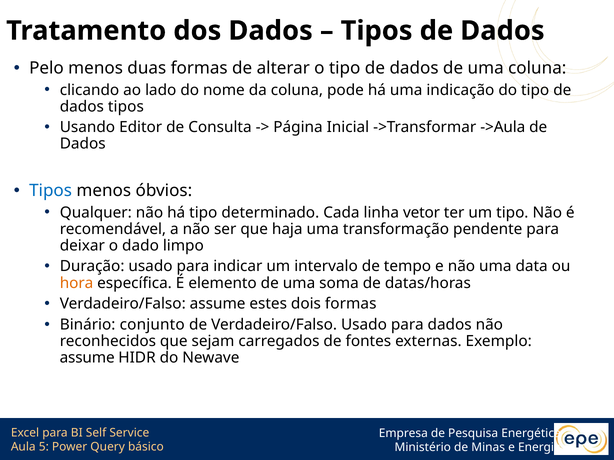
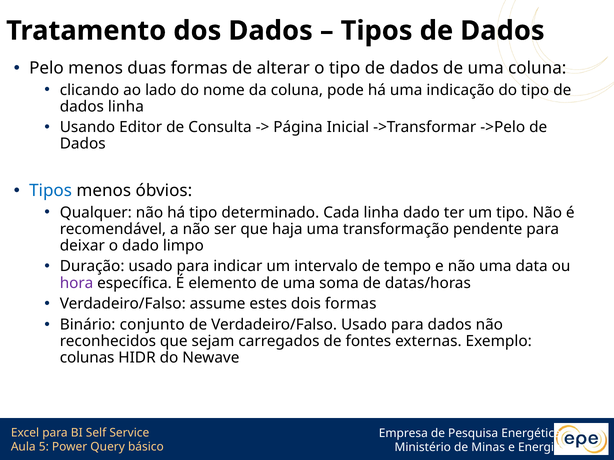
dados tipos: tipos -> linha
->Aula: ->Aula -> ->Pelo
linha vetor: vetor -> dado
hora colour: orange -> purple
assume at (87, 358): assume -> colunas
